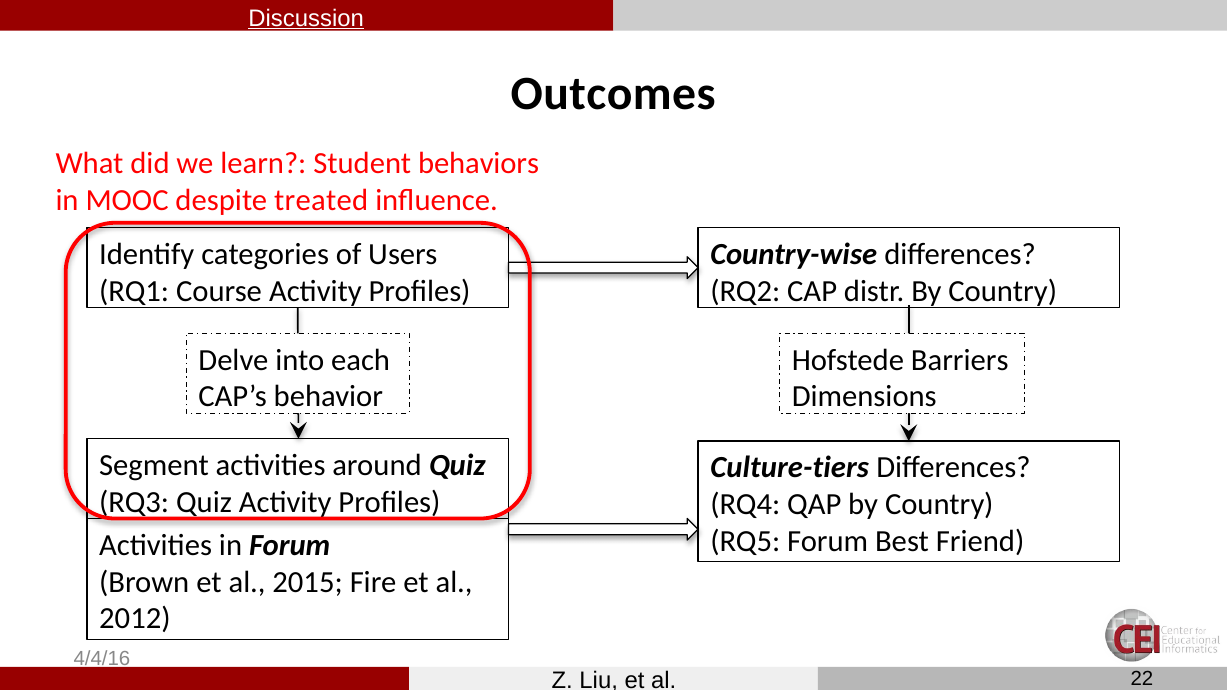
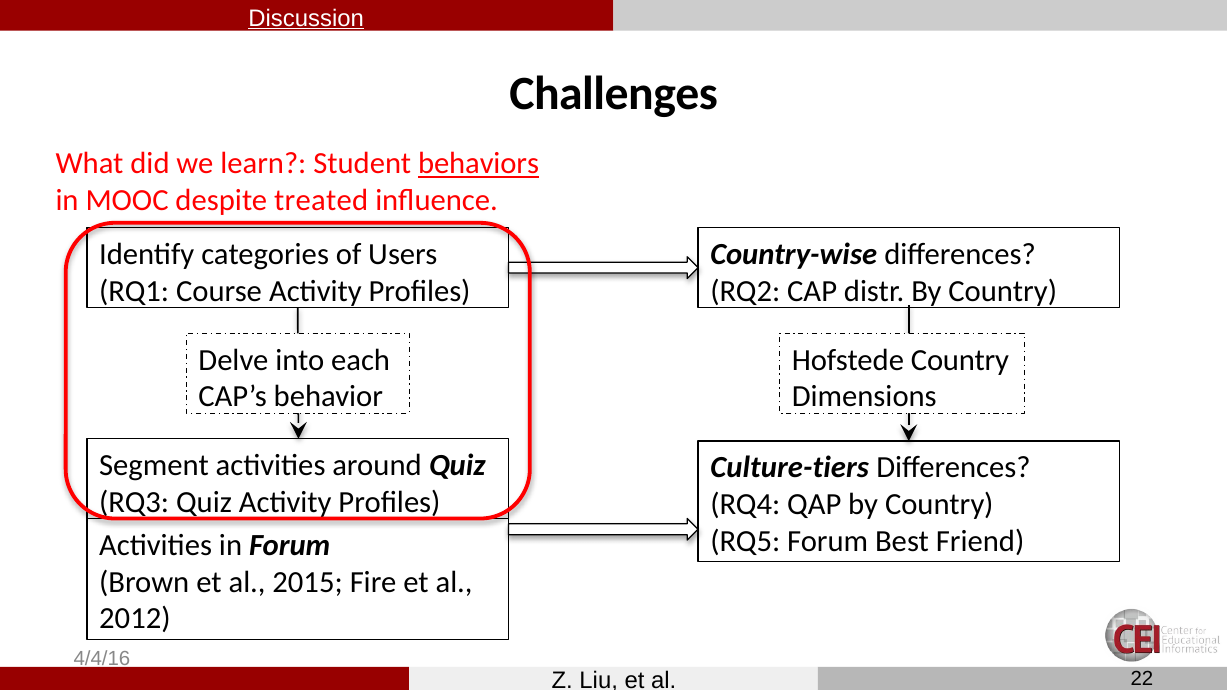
Outcomes: Outcomes -> Challenges
behaviors underline: none -> present
Hofstede Barriers: Barriers -> Country
